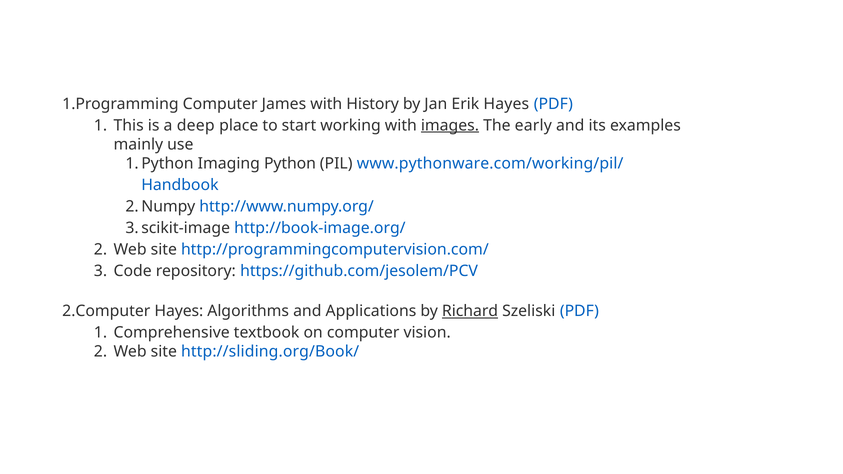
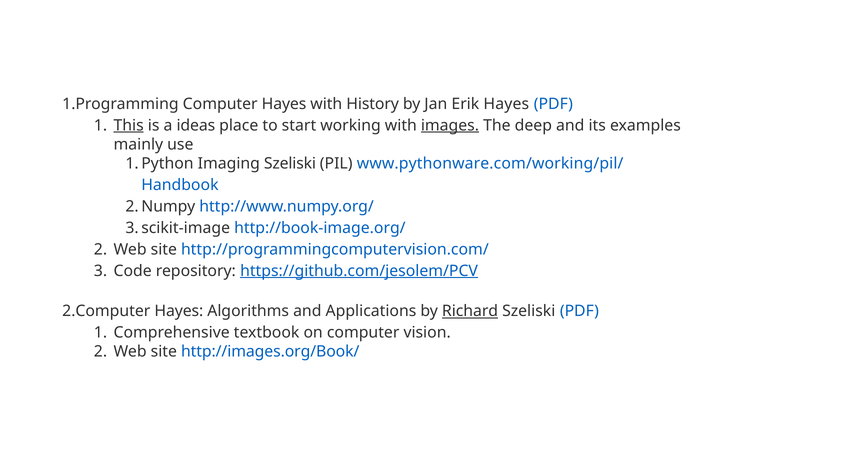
Computer James: James -> Hayes
This underline: none -> present
deep: deep -> ideas
early: early -> deep
Imaging Python: Python -> Szeliski
https://github.com/jesolem/PCV underline: none -> present
http://sliding.org/Book/: http://sliding.org/Book/ -> http://images.org/Book/
